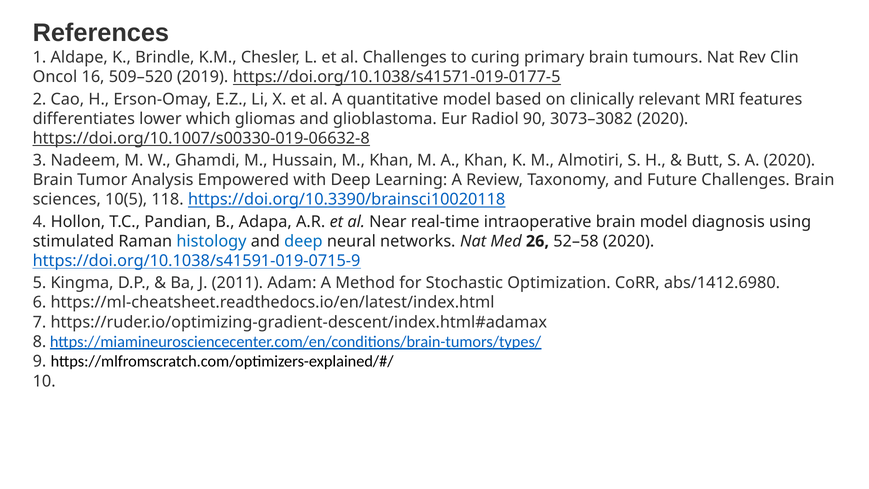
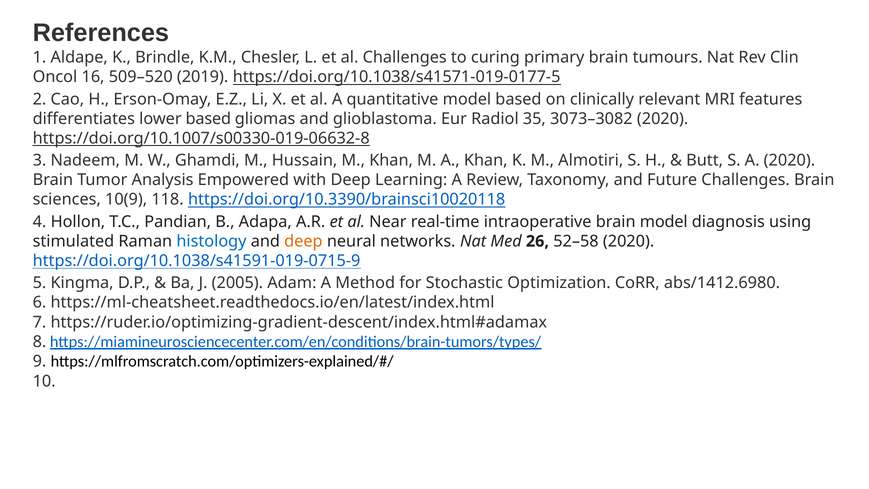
lower which: which -> based
90: 90 -> 35
10(5: 10(5 -> 10(9
deep at (303, 241) colour: blue -> orange
2011: 2011 -> 2005
